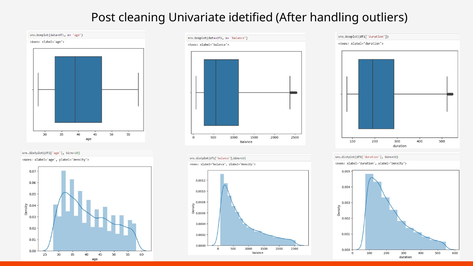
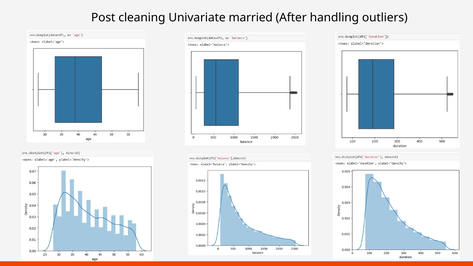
idetified: idetified -> married
